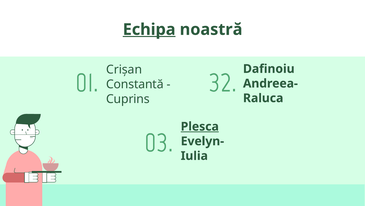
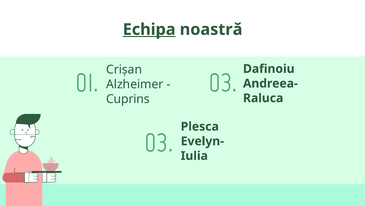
01 32: 32 -> 03
Constantă: Constantă -> Alzheimer
Plesca underline: present -> none
